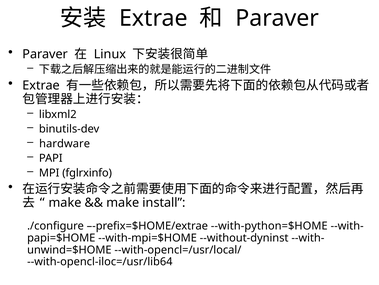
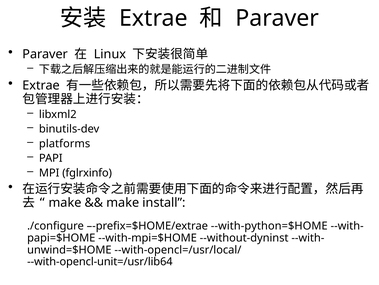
hardware: hardware -> platforms
--with-opencl-iloc=/usr/lib64: --with-opencl-iloc=/usr/lib64 -> --with-opencl-unit=/usr/lib64
